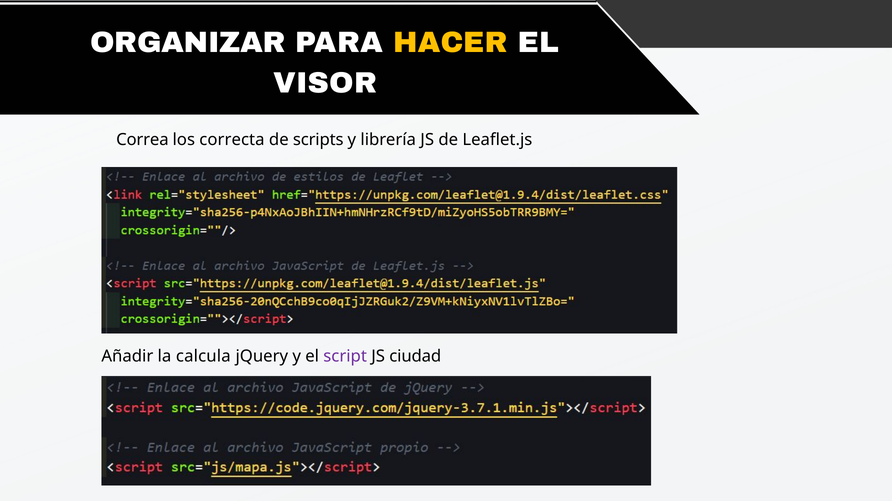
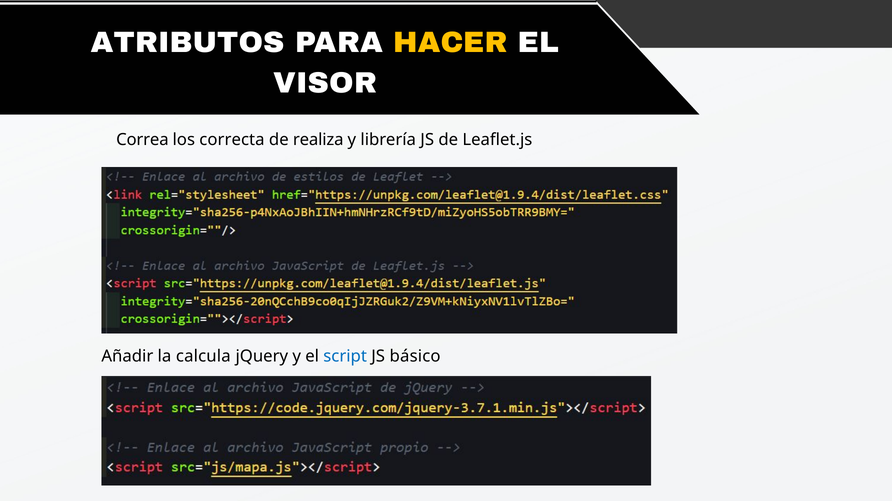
ORGANIZAR: ORGANIZAR -> ATRIBUTOS
scripts: scripts -> realiza
script colour: purple -> blue
ciudad: ciudad -> básico
